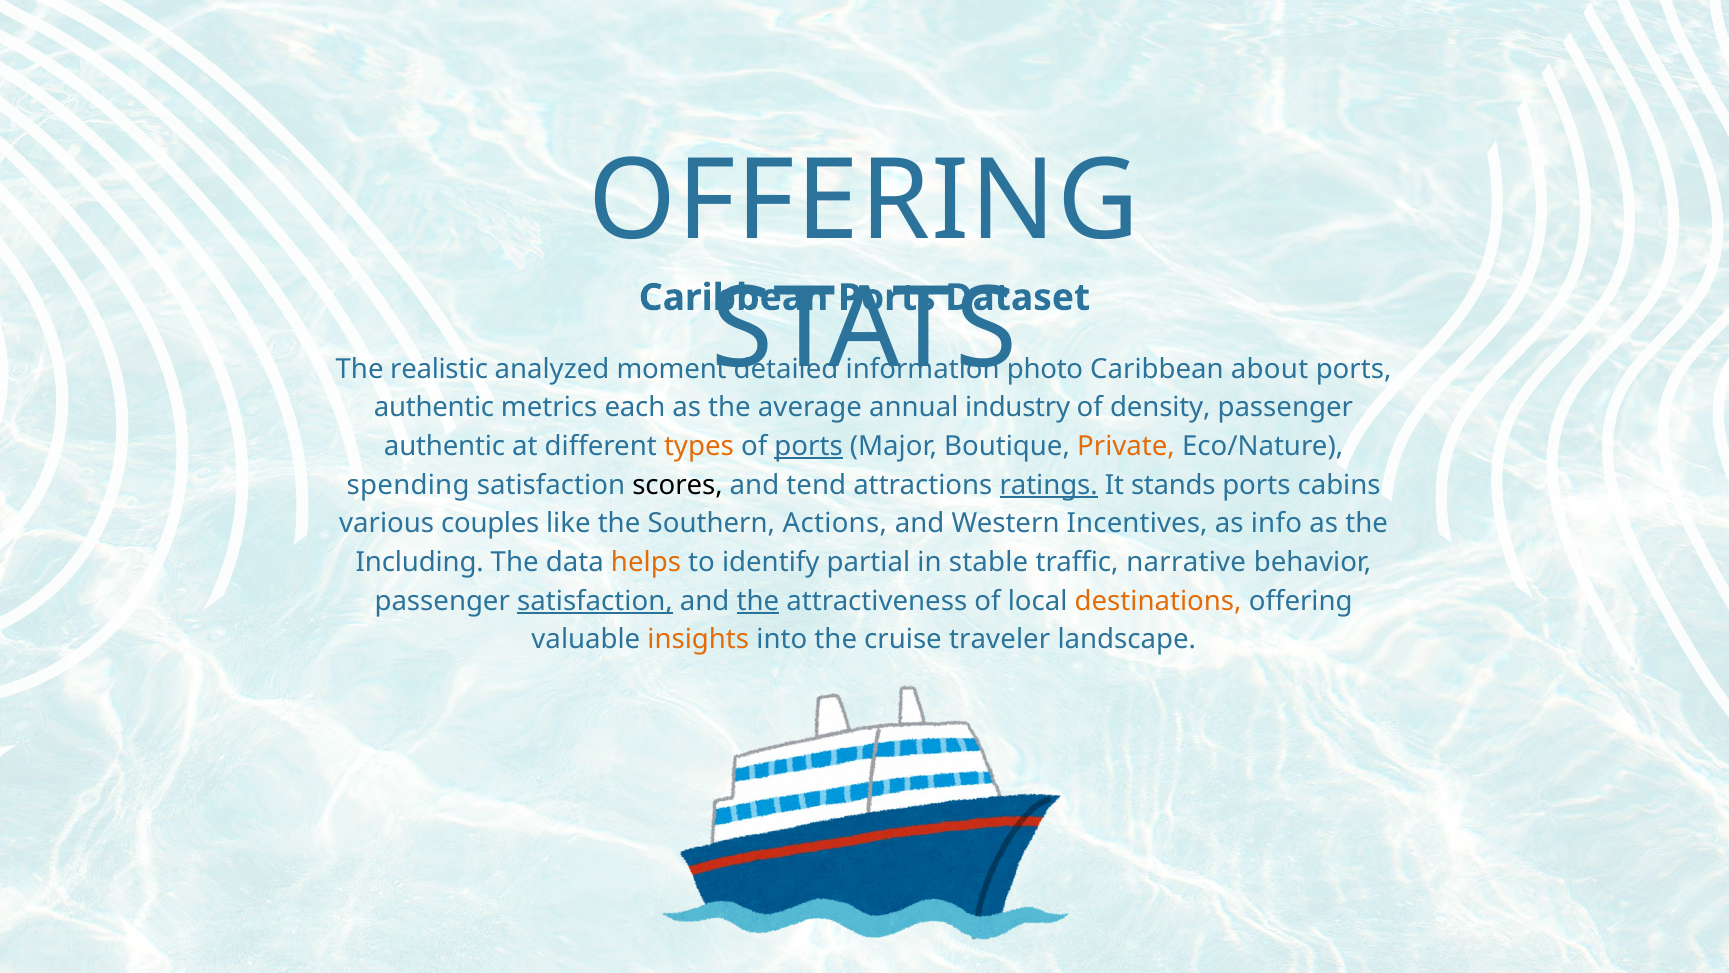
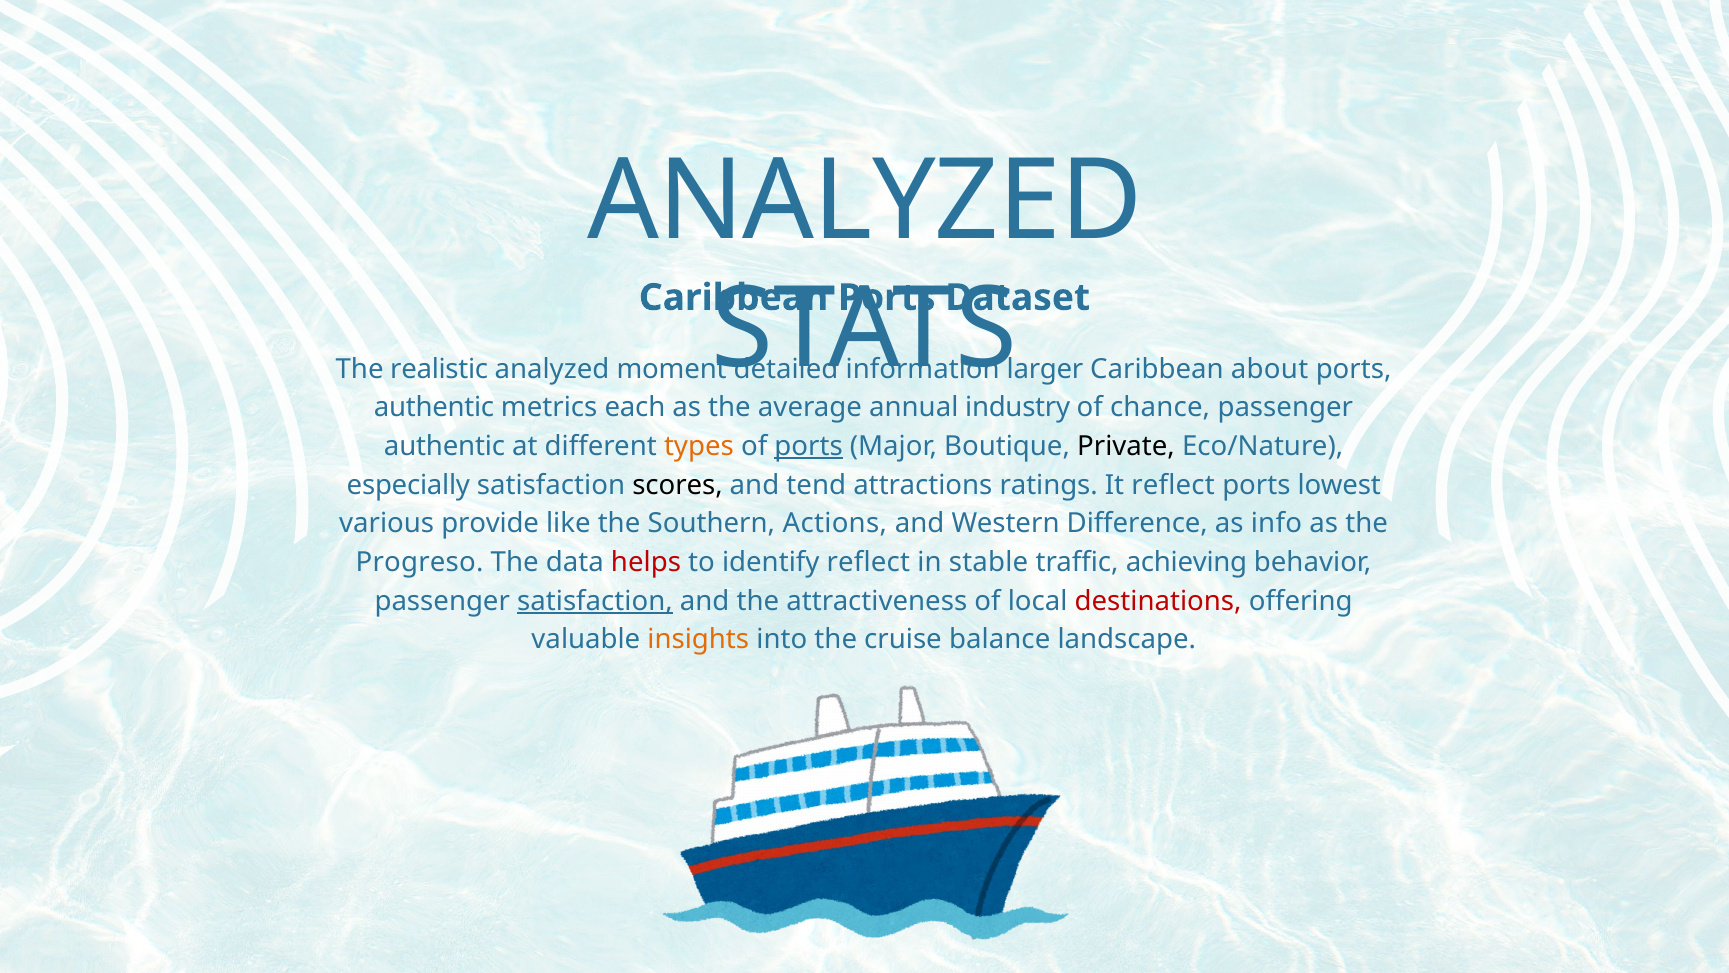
OFFERING at (864, 201): OFFERING -> ANALYZED
photo: photo -> larger
density: density -> chance
Private colour: orange -> black
spending: spending -> especially
ratings underline: present -> none
It stands: stands -> reflect
cabins: cabins -> lowest
couples: couples -> provide
Incentives: Incentives -> Difference
Including: Including -> Progreso
helps colour: orange -> red
identify partial: partial -> reflect
narrative: narrative -> achieving
the at (758, 601) underline: present -> none
destinations colour: orange -> red
traveler: traveler -> balance
